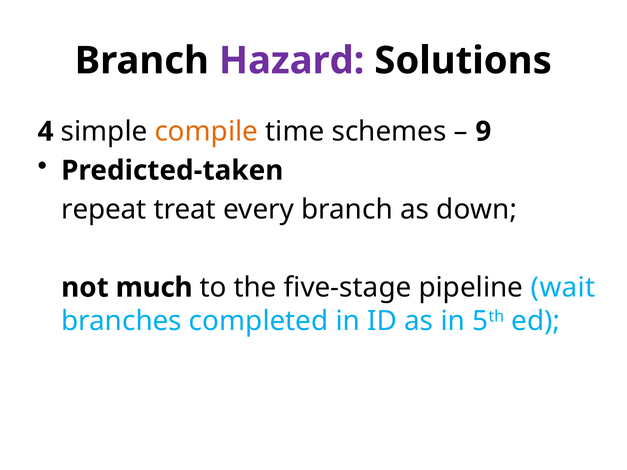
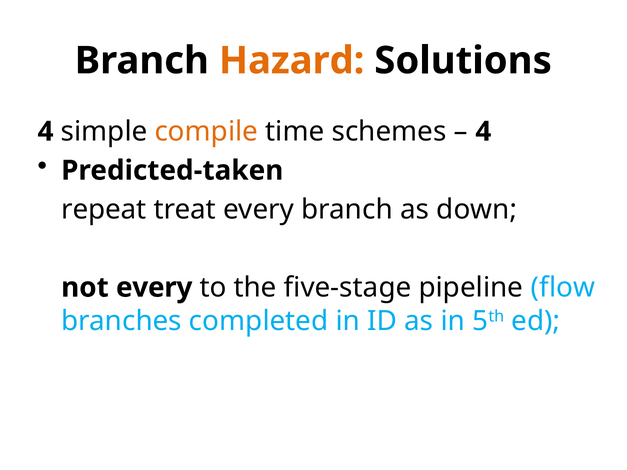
Hazard colour: purple -> orange
9 at (483, 132): 9 -> 4
not much: much -> every
wait: wait -> flow
